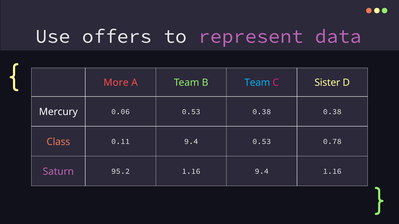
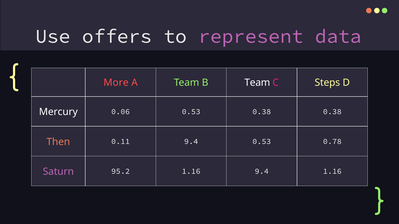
Team at (257, 83) colour: light blue -> white
Sister: Sister -> Steps
Class: Class -> Then
